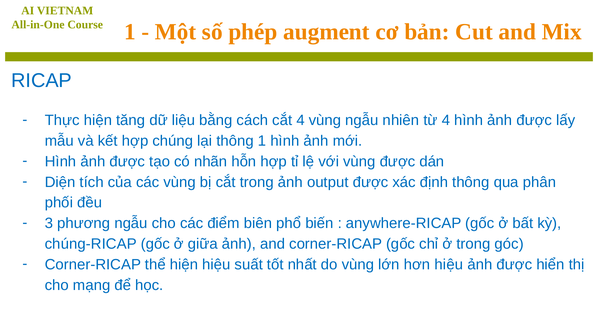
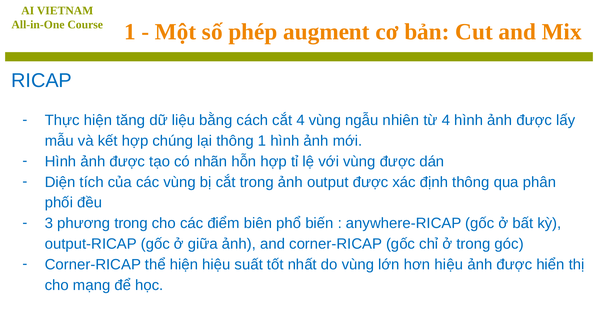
phương ngẫu: ngẫu -> trong
chúng-RICAP: chúng-RICAP -> output-RICAP
